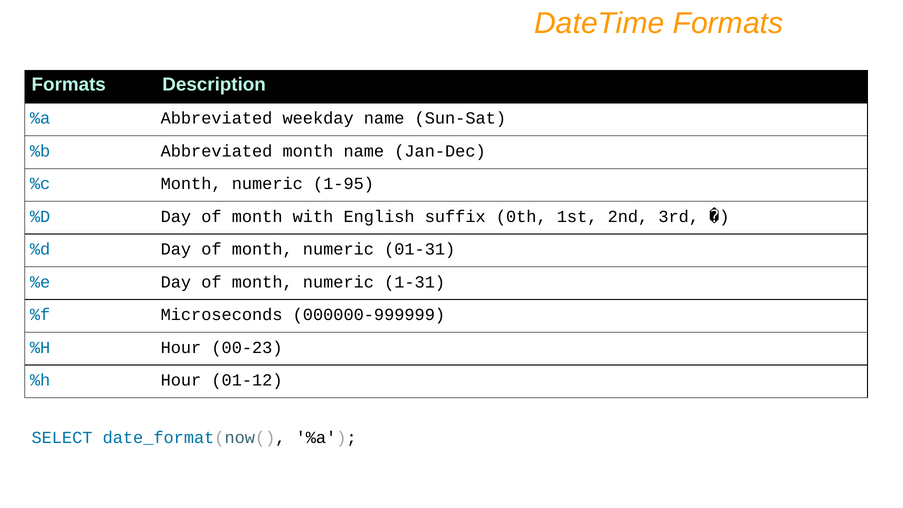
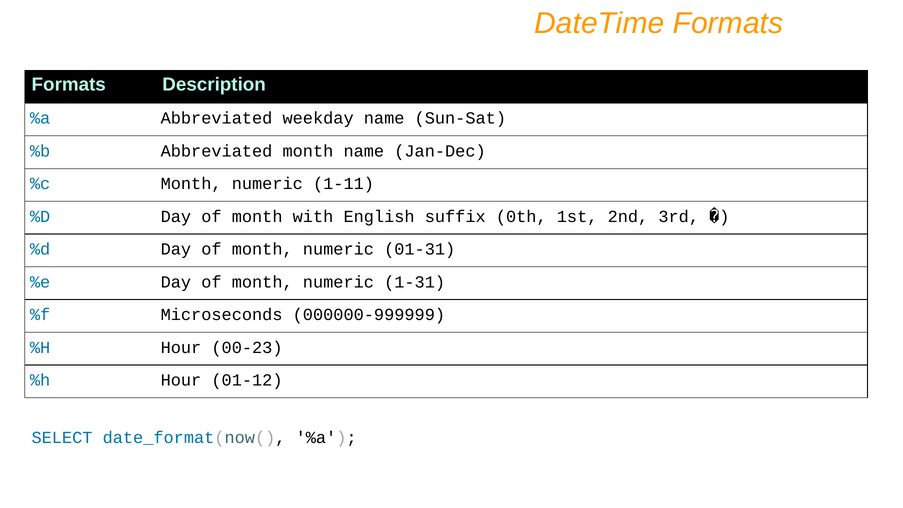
1-95: 1-95 -> 1-11
